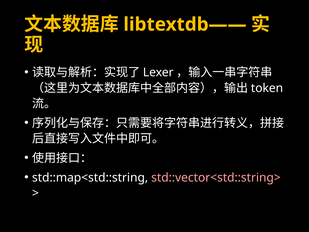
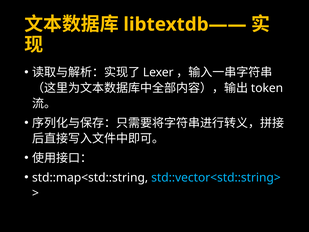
std::vector<std::string> colour: pink -> light blue
